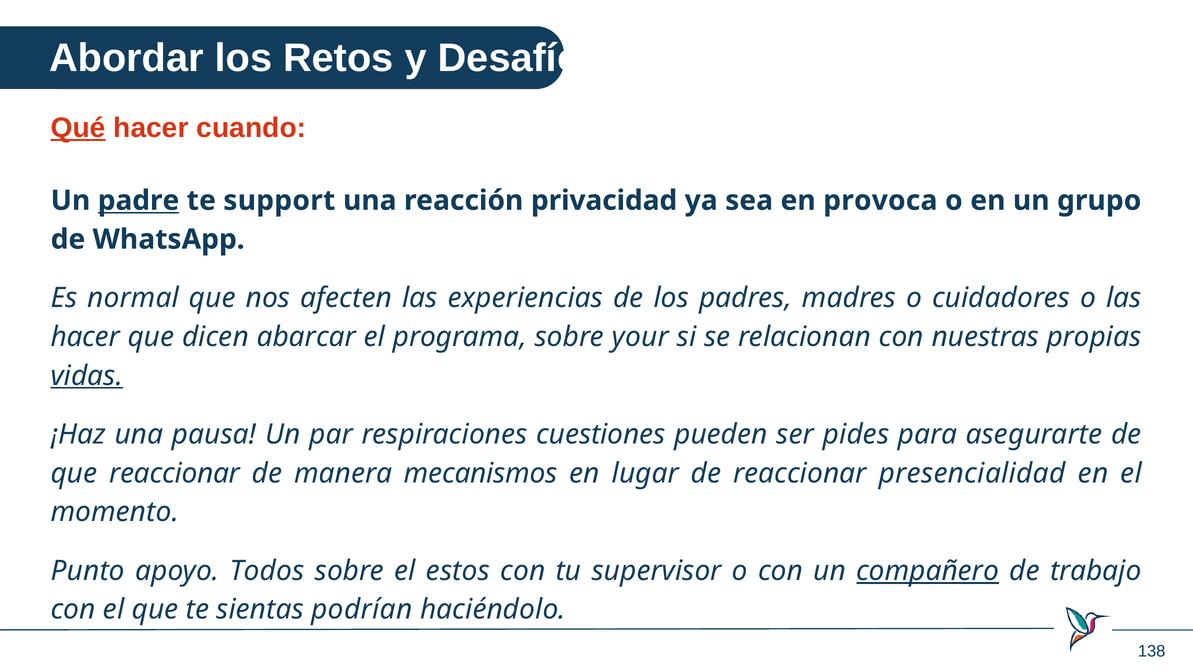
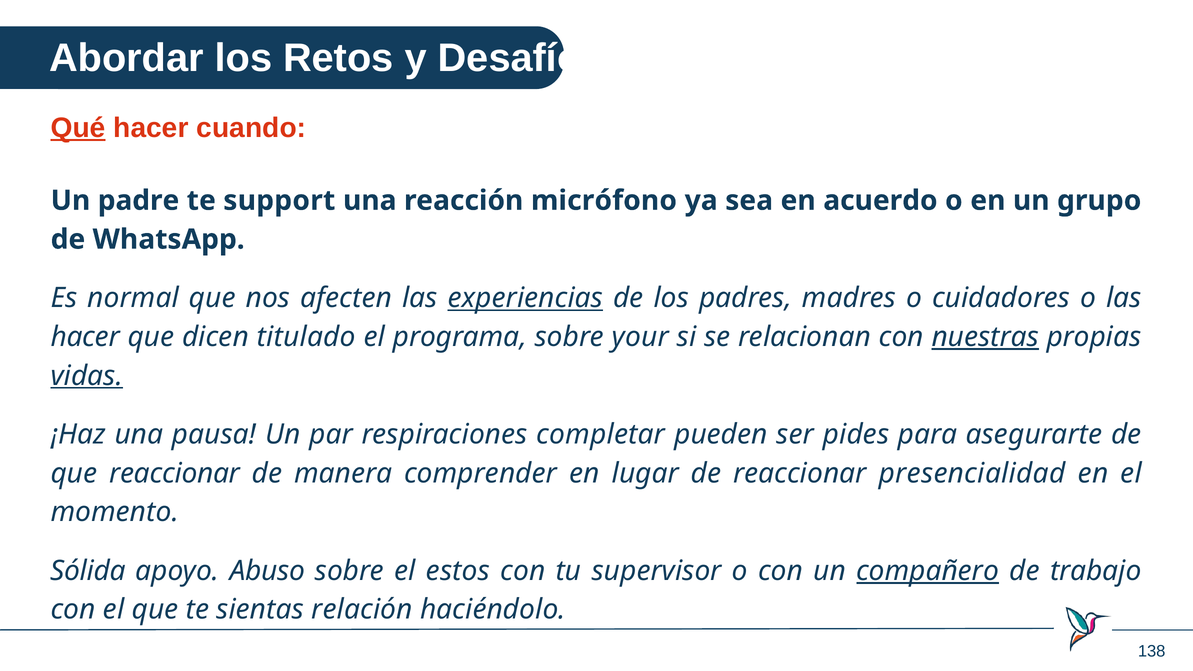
padre underline: present -> none
privacidad: privacidad -> micrófono
provoca: provoca -> acuerdo
experiencias underline: none -> present
abarcar: abarcar -> titulado
nuestras underline: none -> present
cuestiones: cuestiones -> completar
mecanismos: mecanismos -> comprender
Punto: Punto -> Sólida
Todos: Todos -> Abuso
podrían: podrían -> relación
